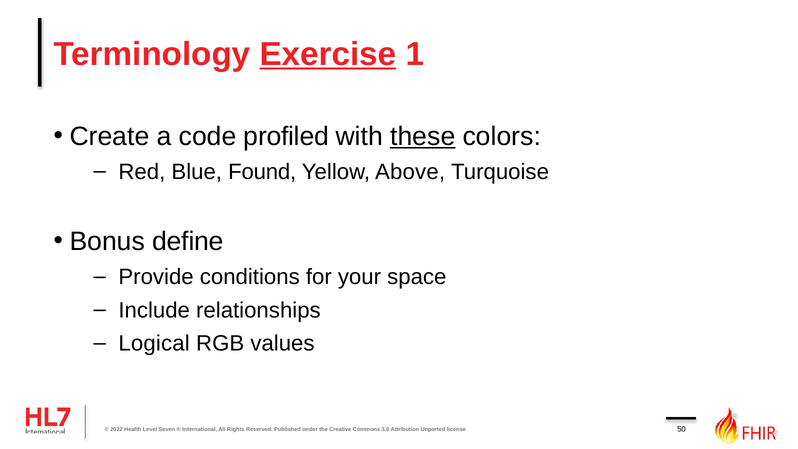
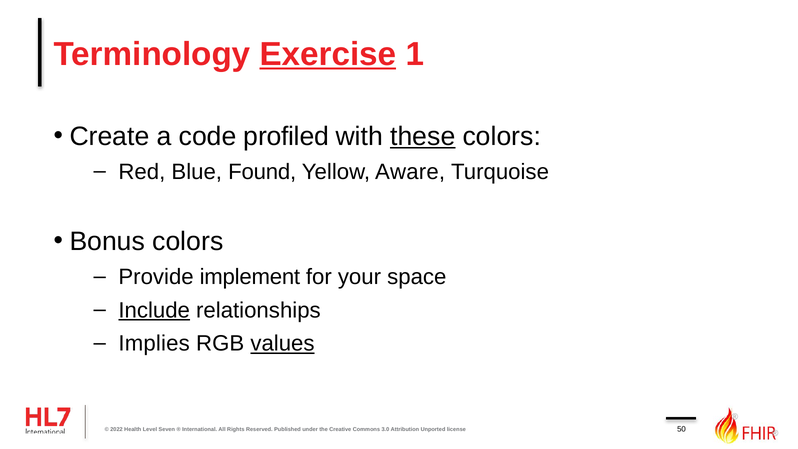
Above: Above -> Aware
Bonus define: define -> colors
conditions: conditions -> implement
Include underline: none -> present
Logical: Logical -> Implies
values underline: none -> present
